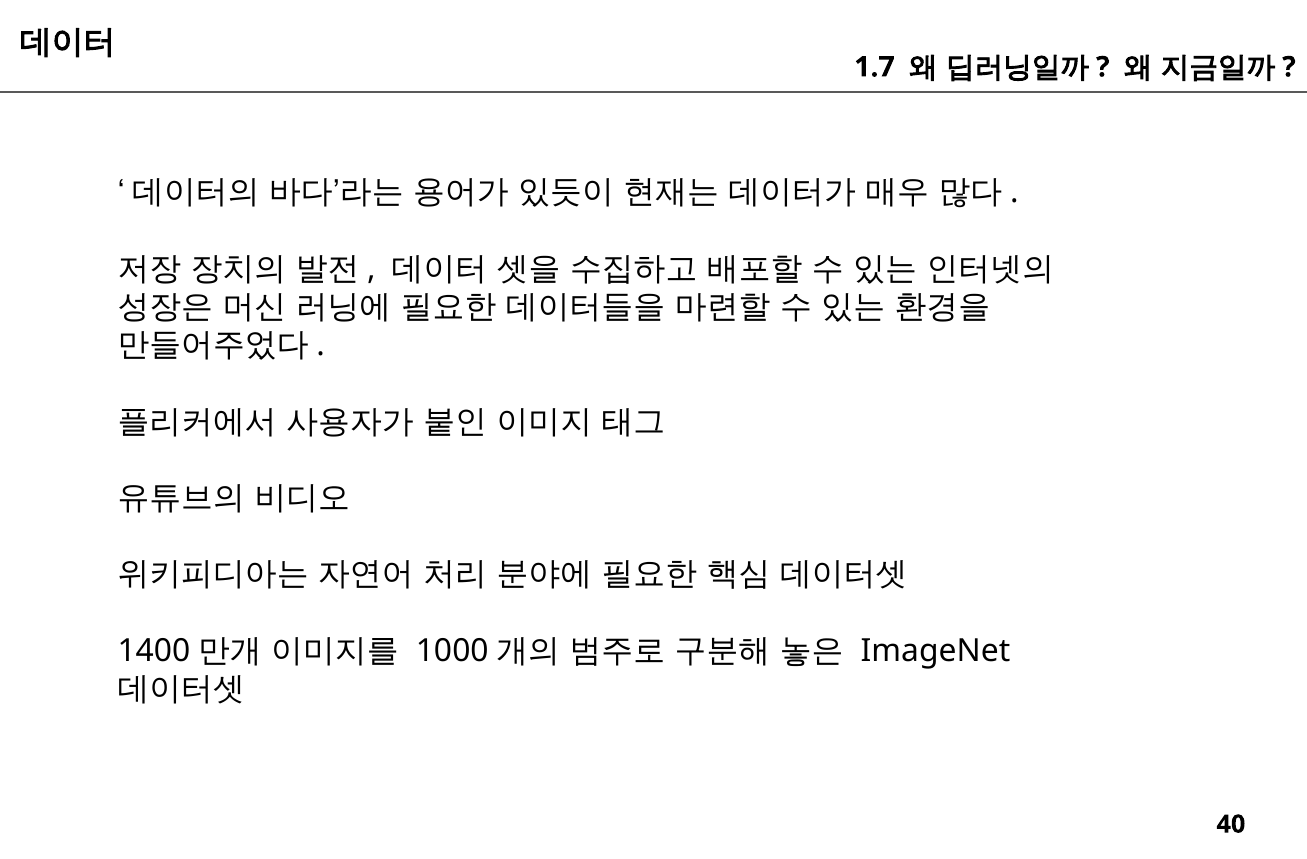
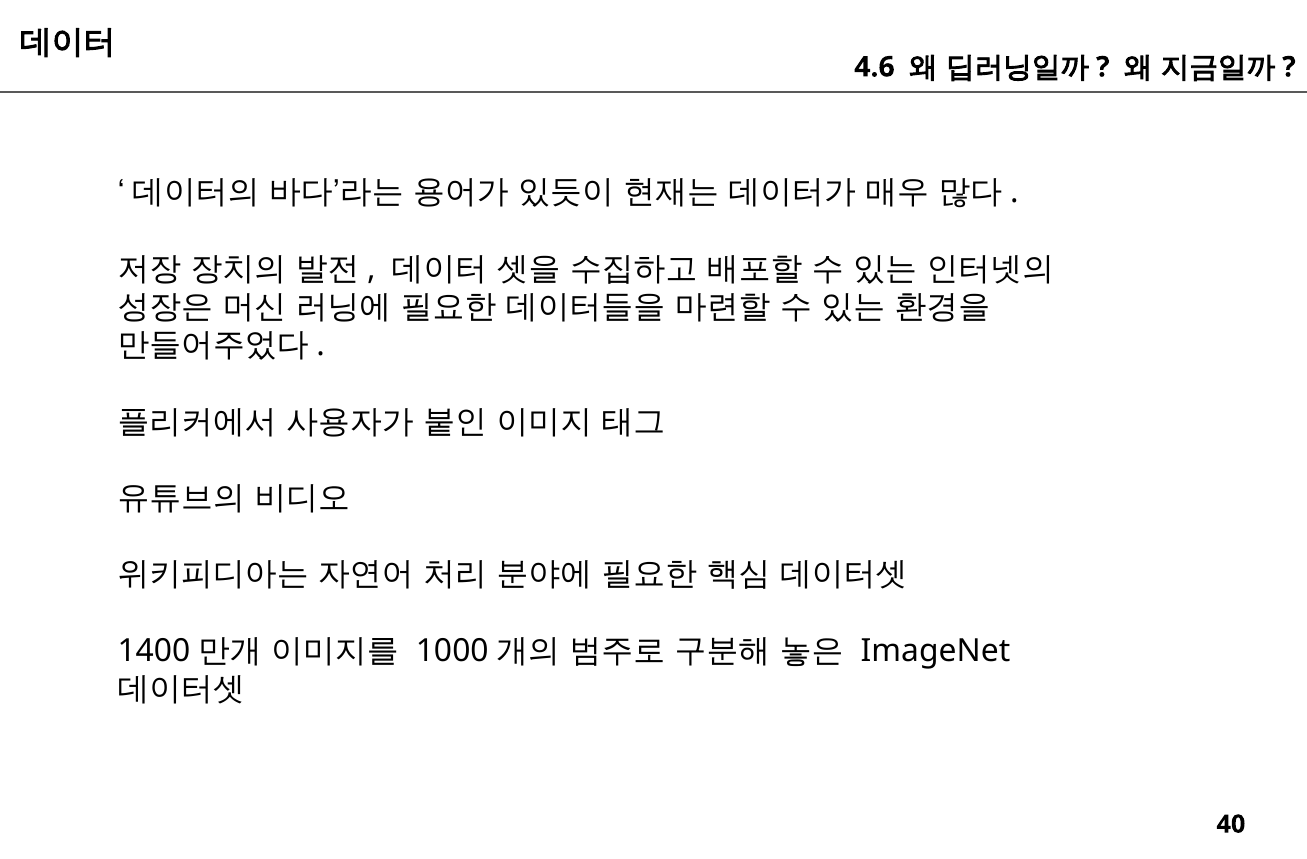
1.7: 1.7 -> 4.6
